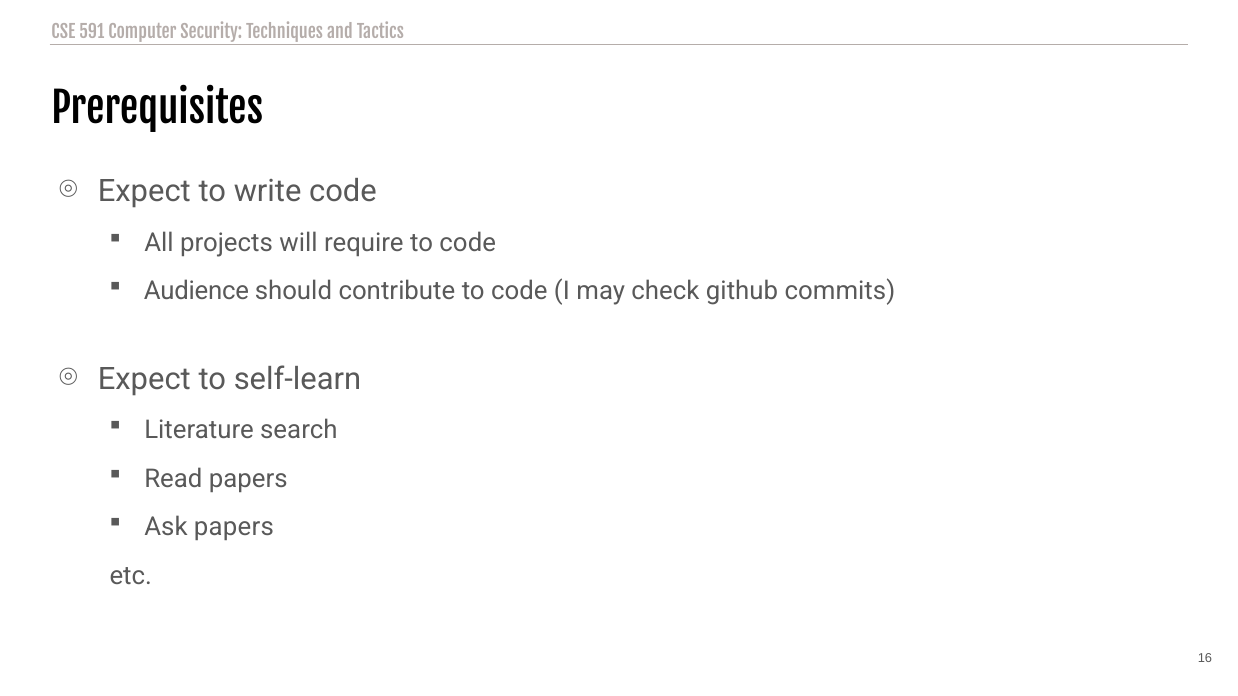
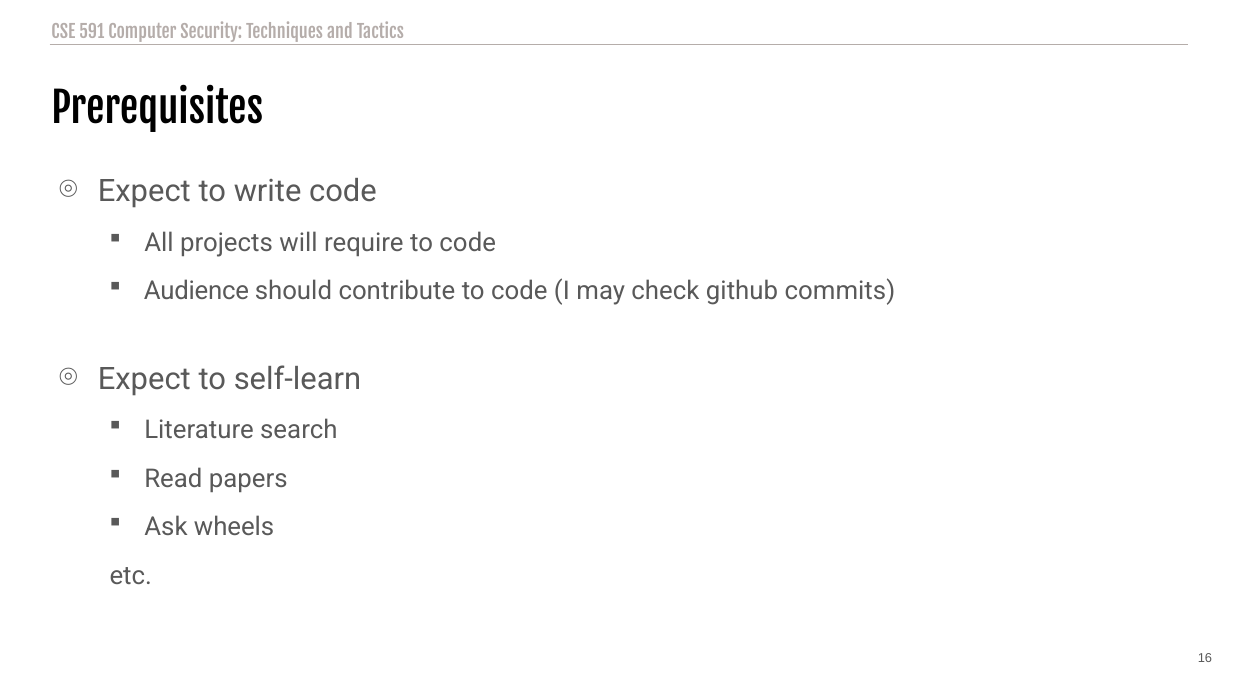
Ask papers: papers -> wheels
